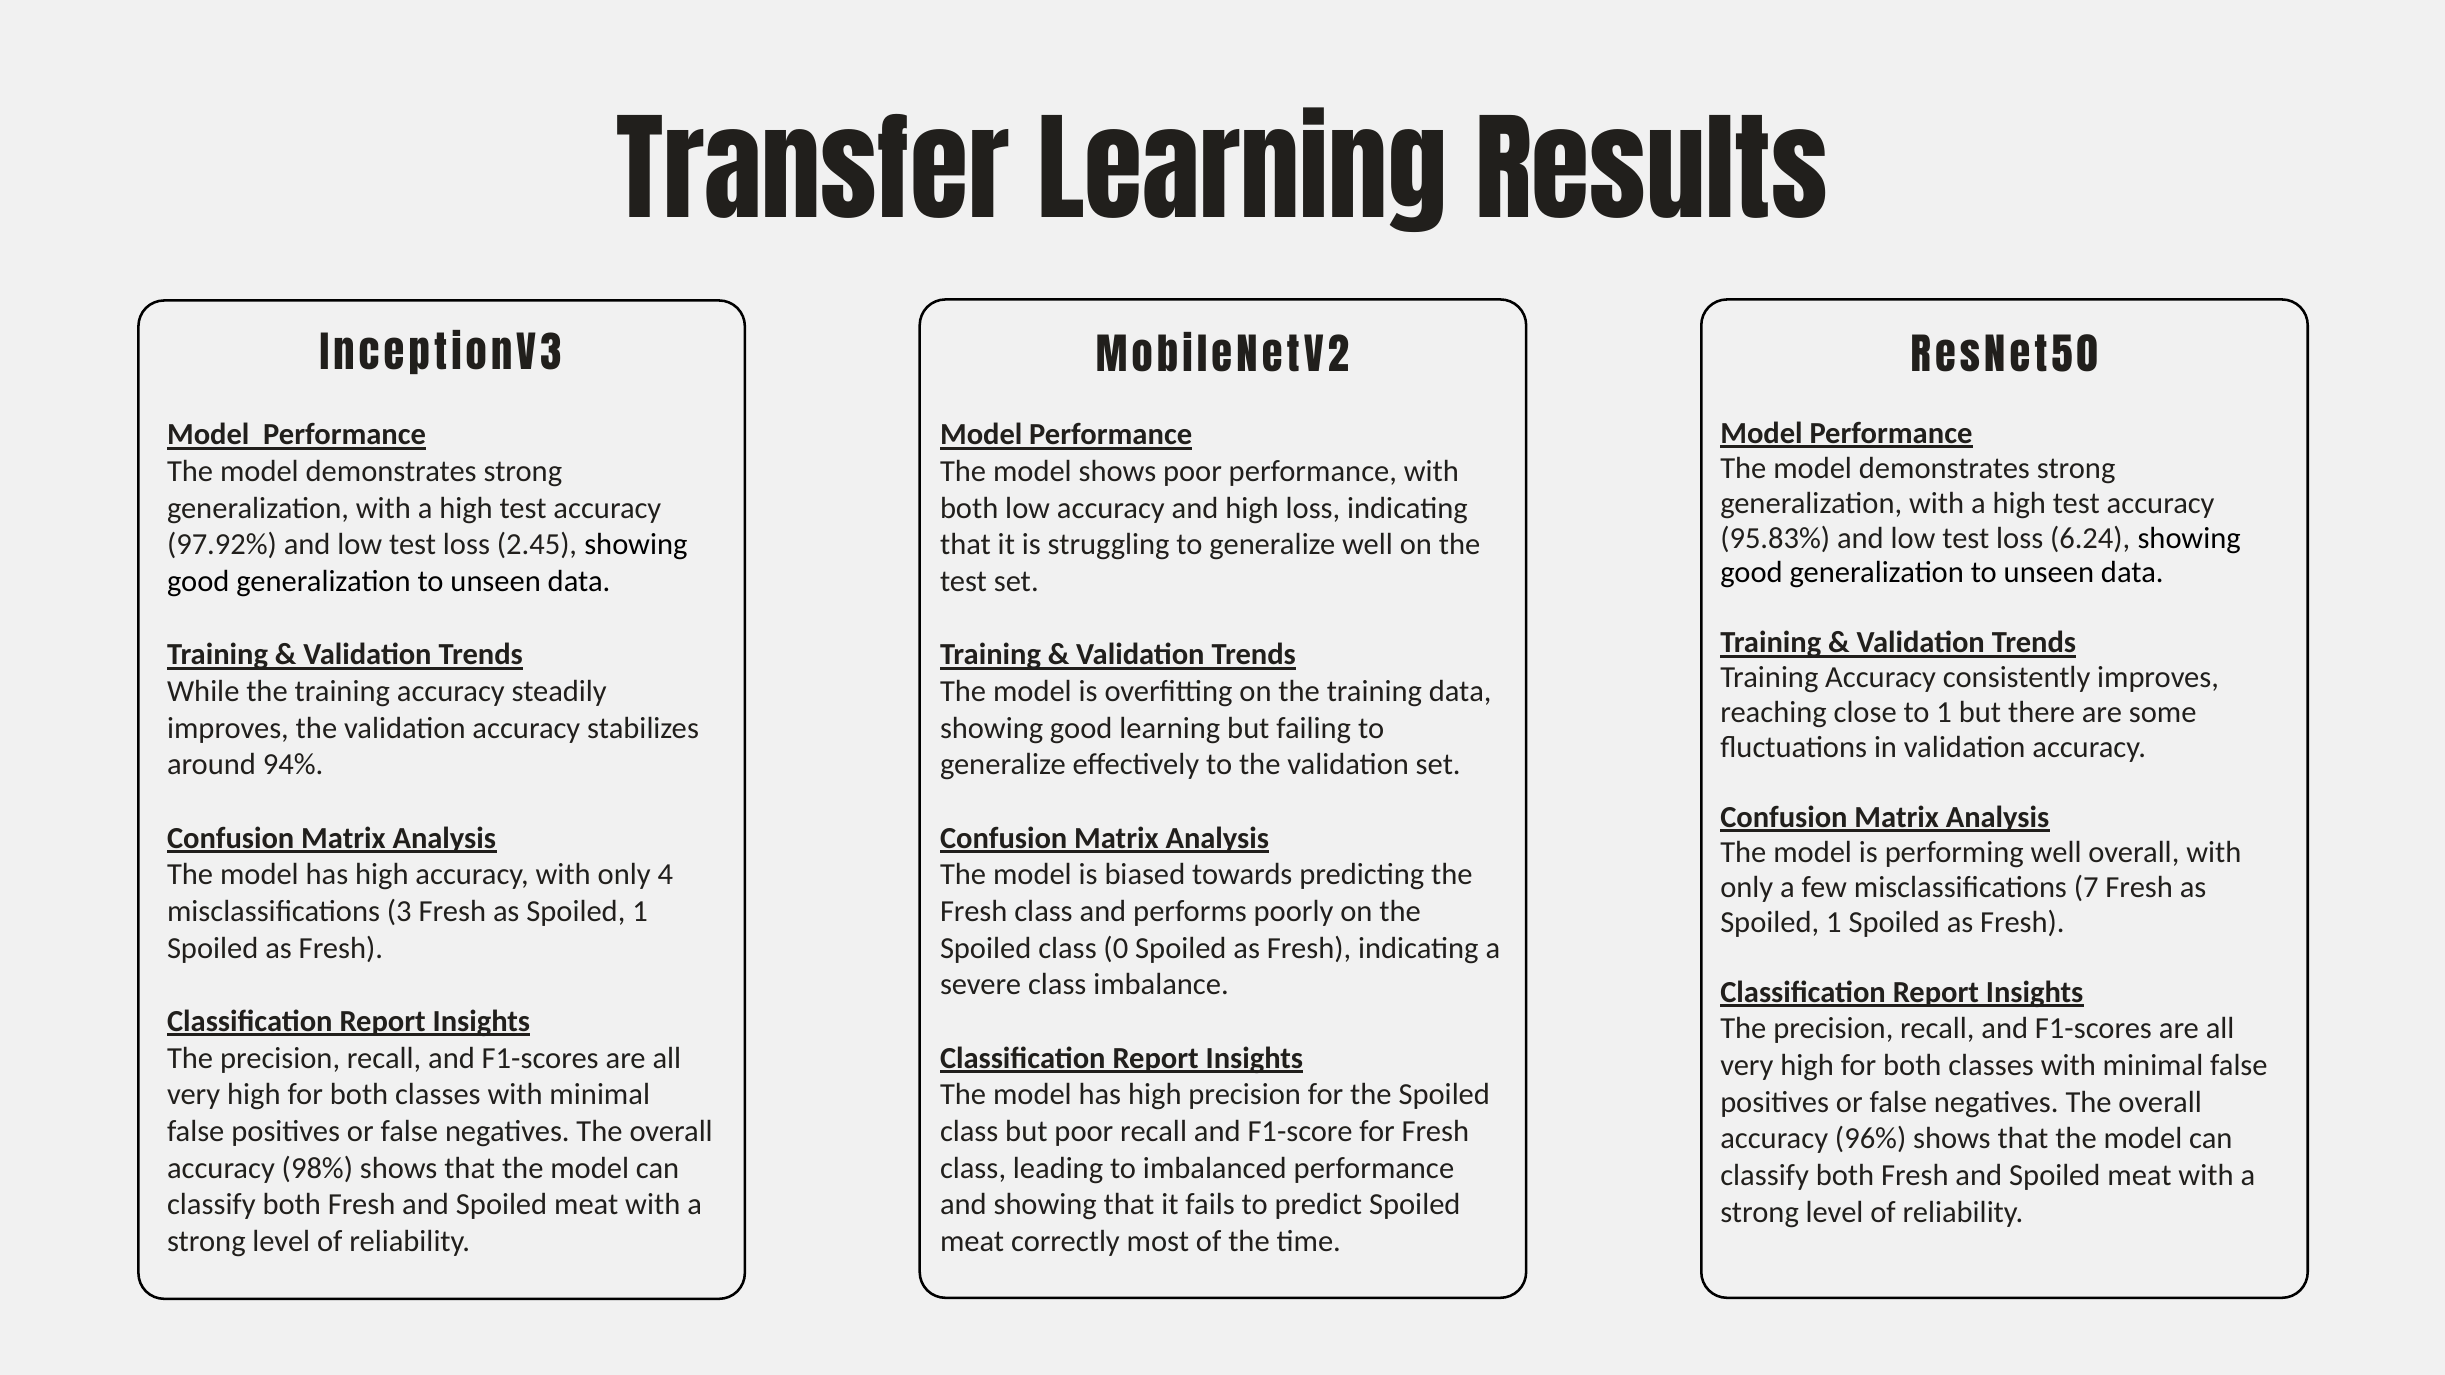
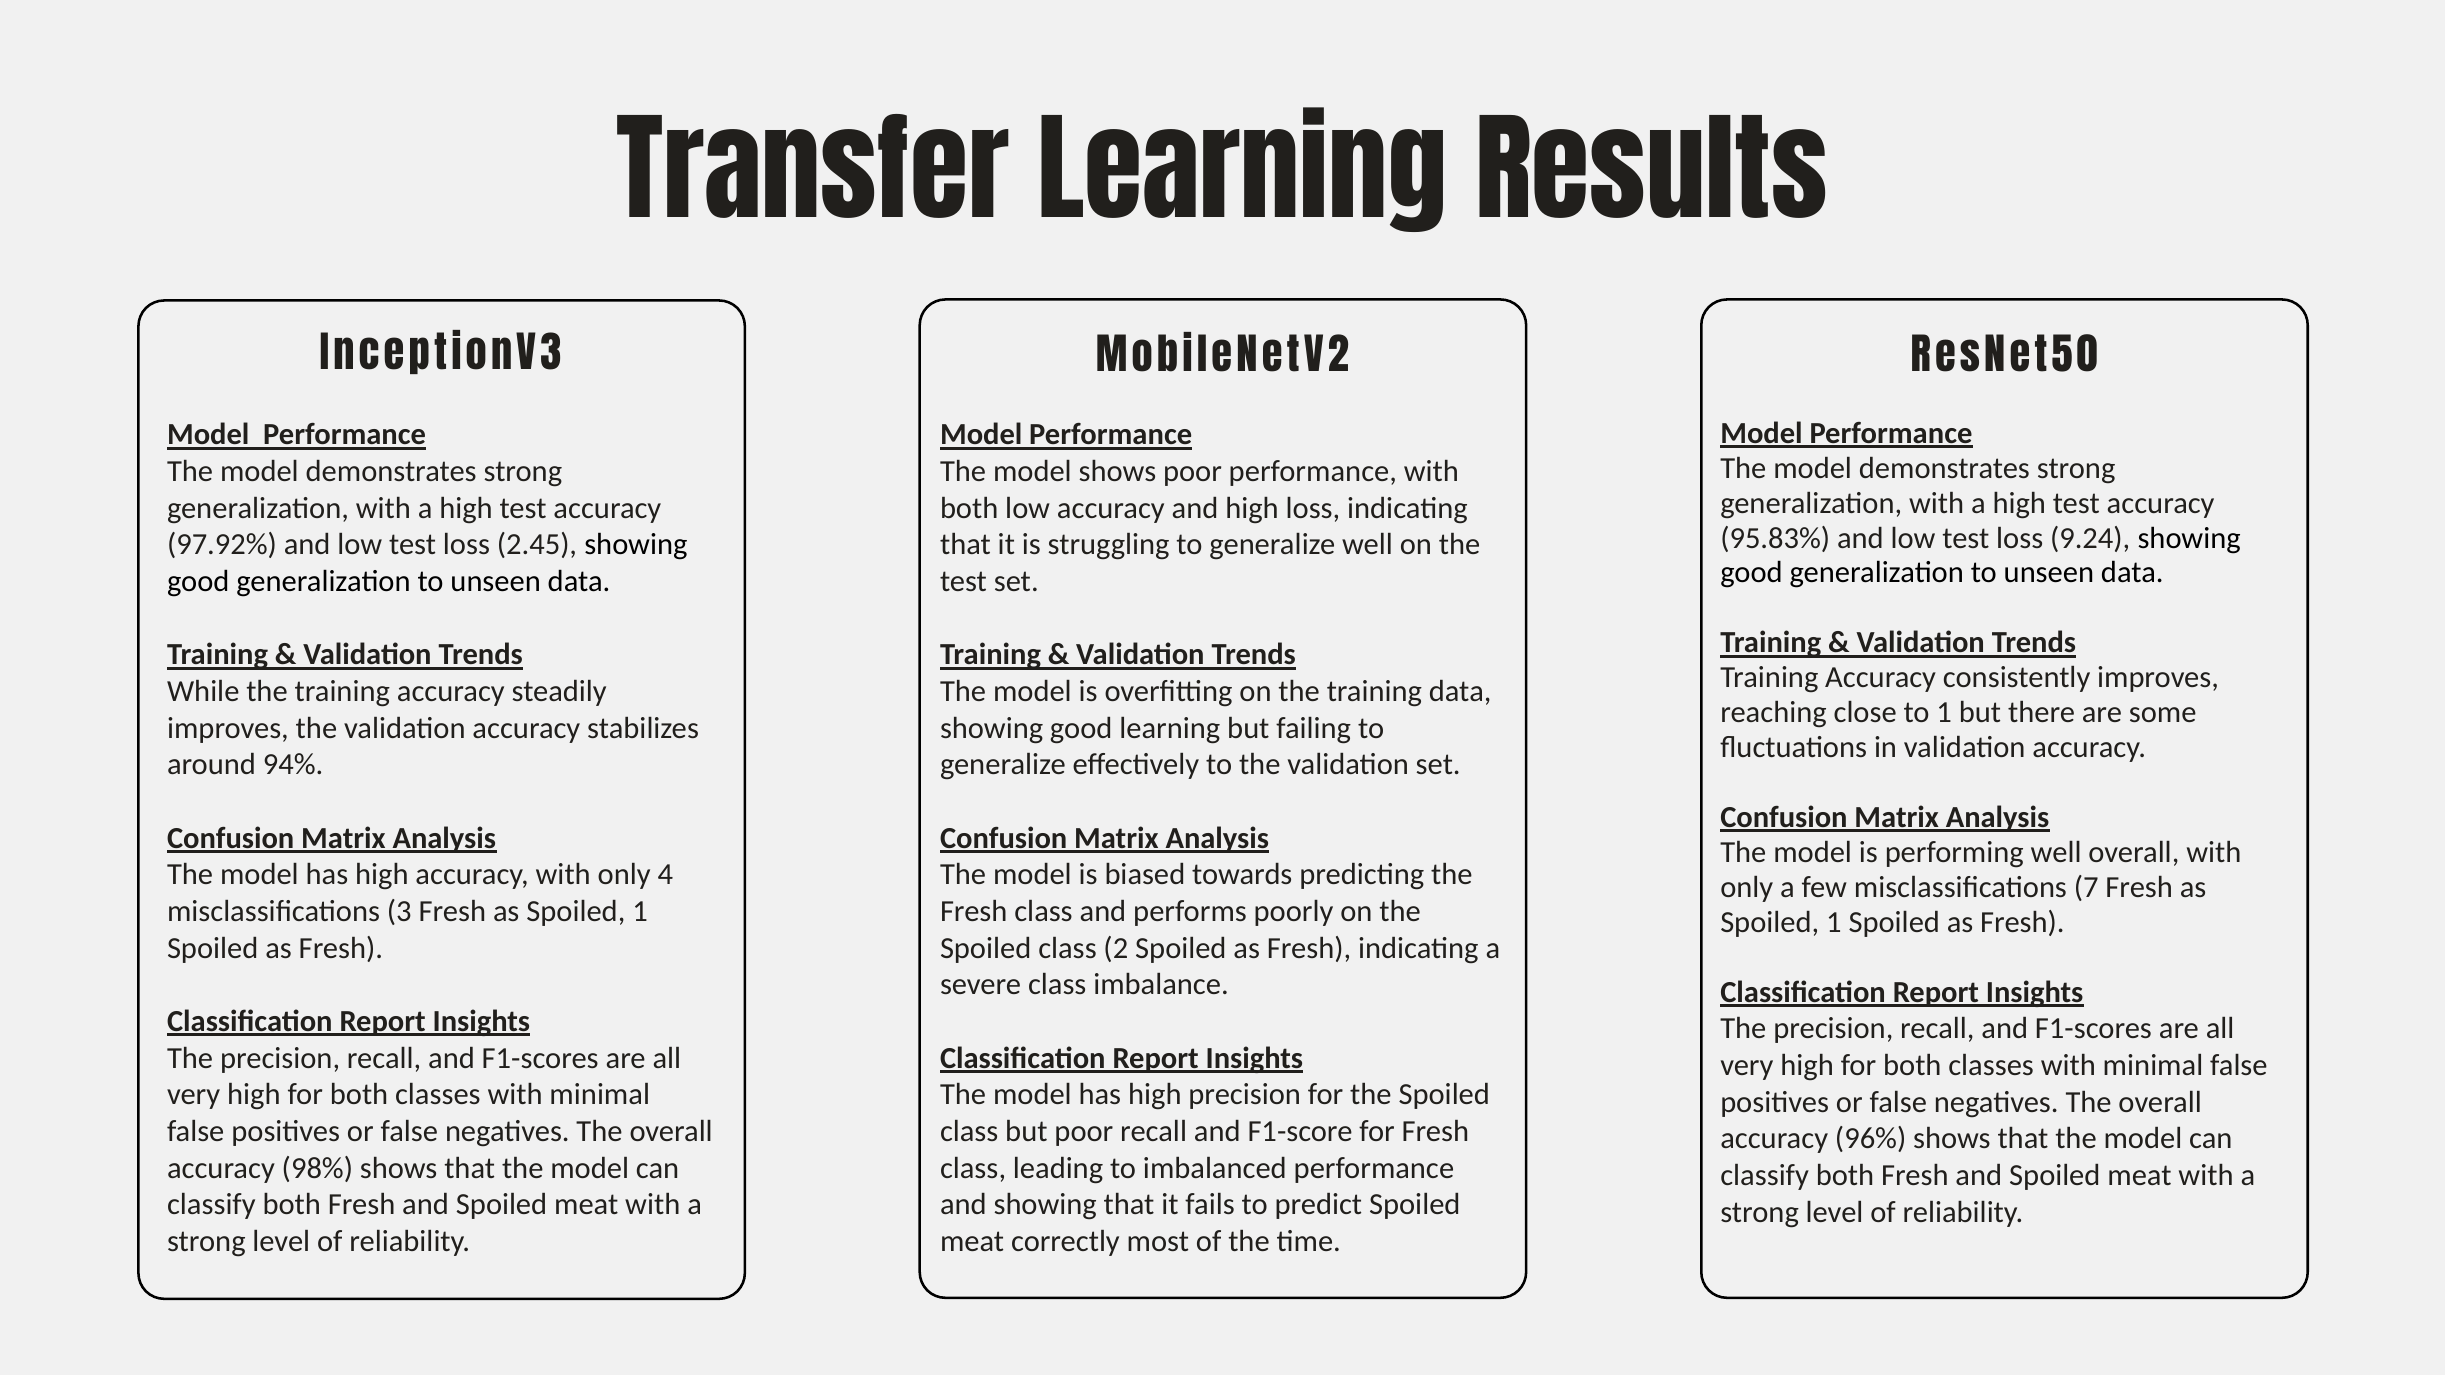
6.24: 6.24 -> 9.24
0: 0 -> 2
